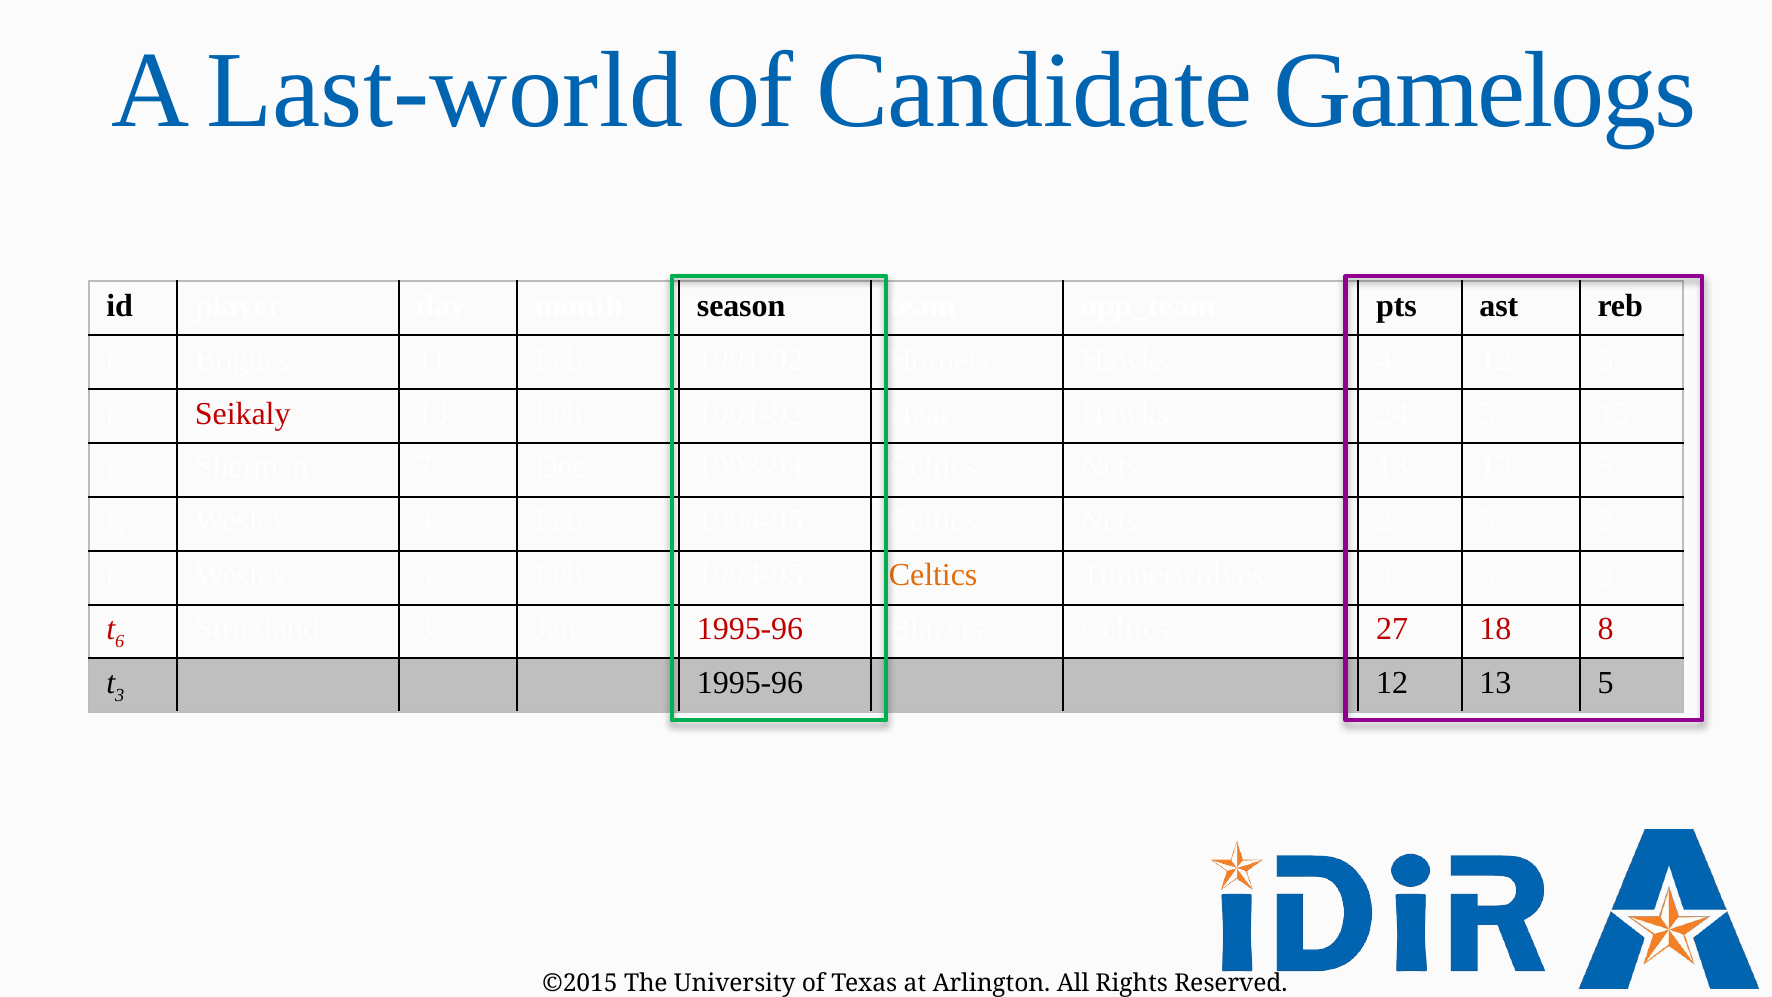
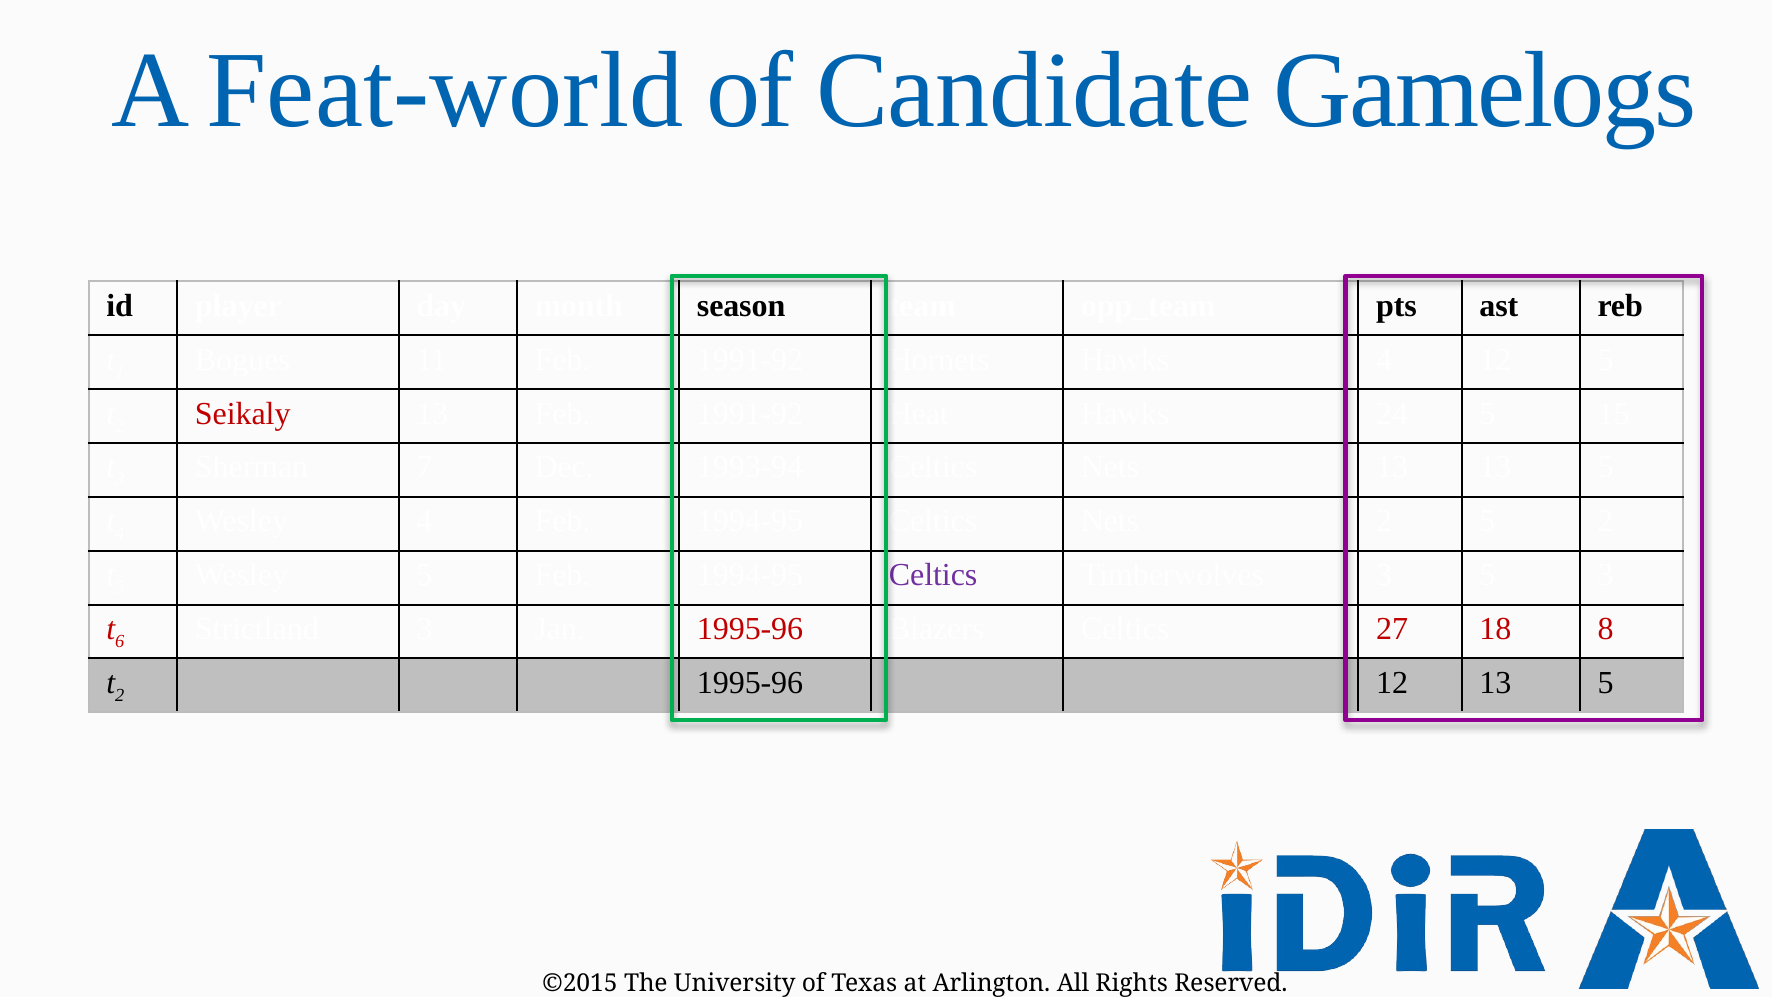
Last-world: Last-world -> Feat-world
Celtics at (933, 575) colour: orange -> purple
3 at (120, 695): 3 -> 2
